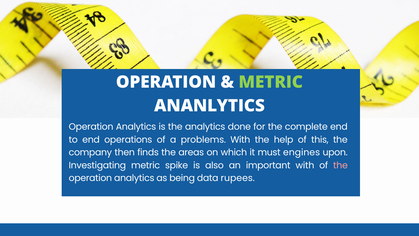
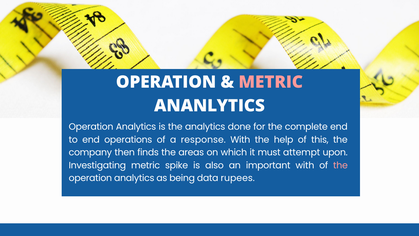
METRIC at (271, 82) colour: light green -> pink
problems: problems -> response
engines: engines -> attempt
